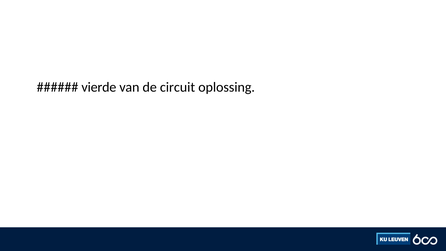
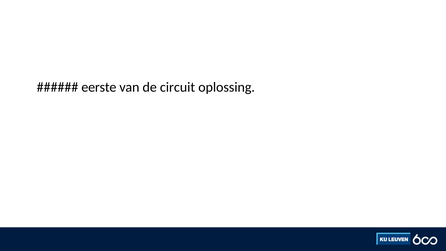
vierde: vierde -> eerste
